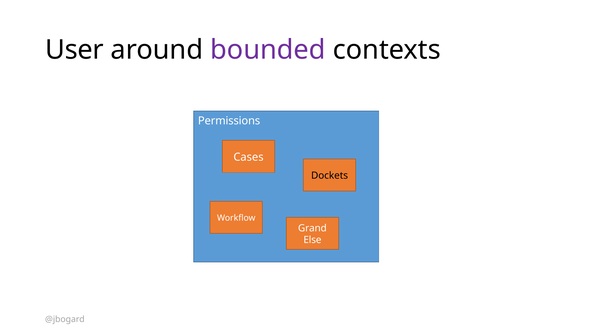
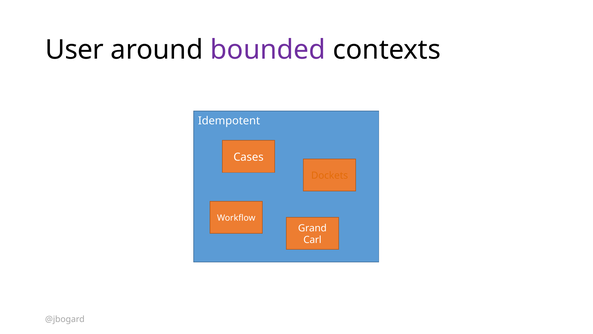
Permissions: Permissions -> Idempotent
Dockets colour: black -> orange
Else: Else -> Carl
